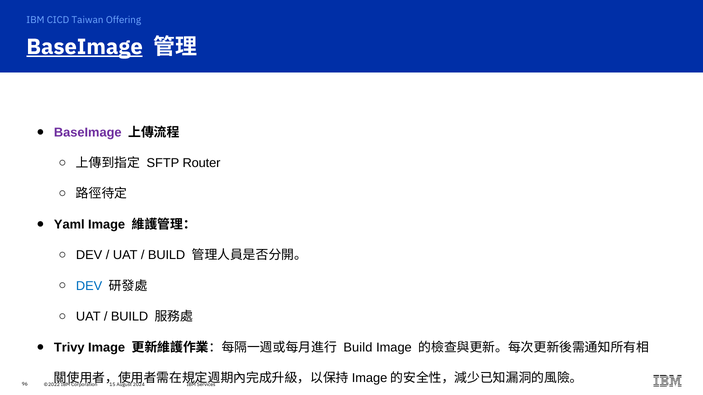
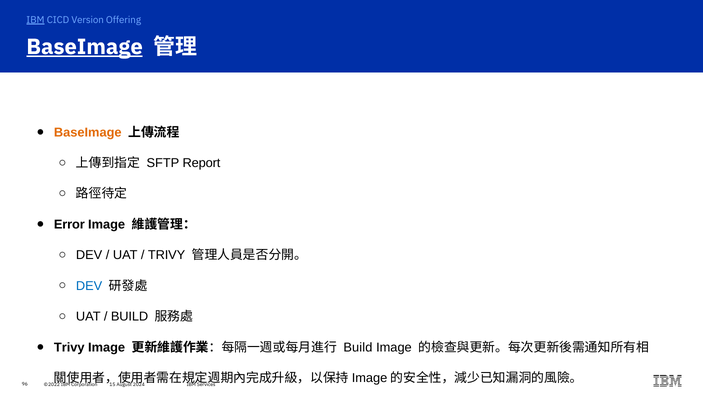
IBM at (35, 20) underline: none -> present
Taiwan: Taiwan -> Version
BaseImage at (88, 132) colour: purple -> orange
Router: Router -> Report
Yaml: Yaml -> Error
BUILD at (167, 255): BUILD -> TRIVY
